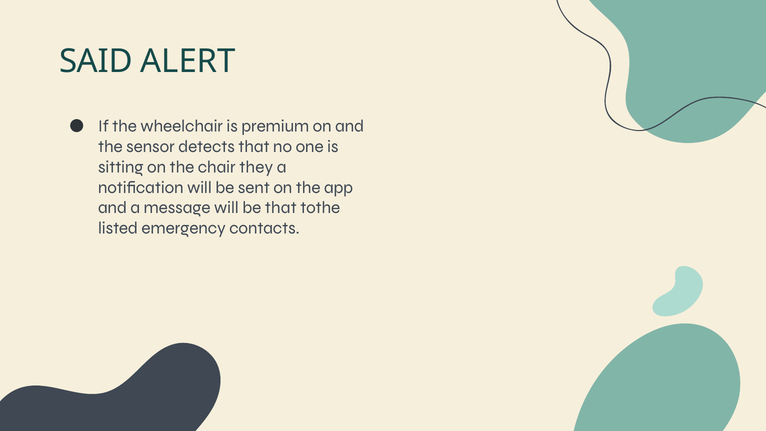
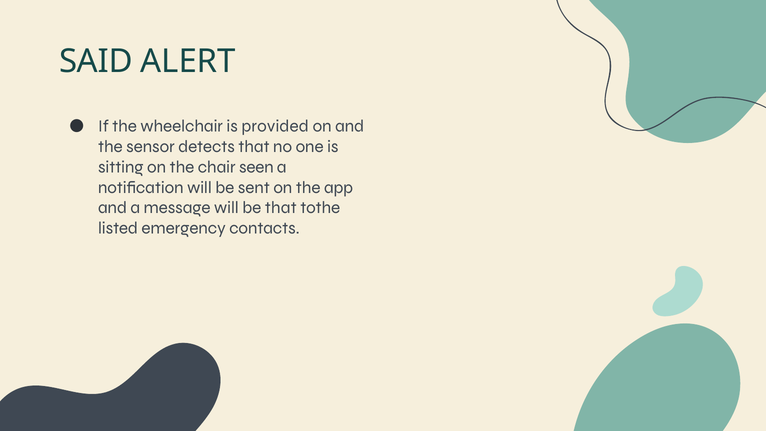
premium: premium -> provided
they: they -> seen
